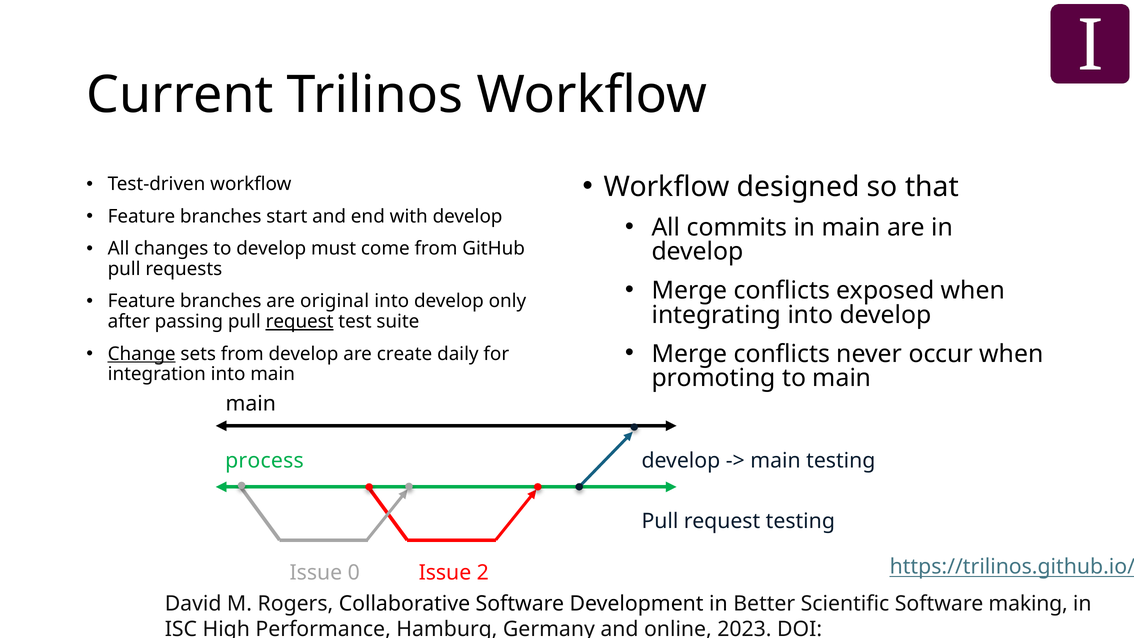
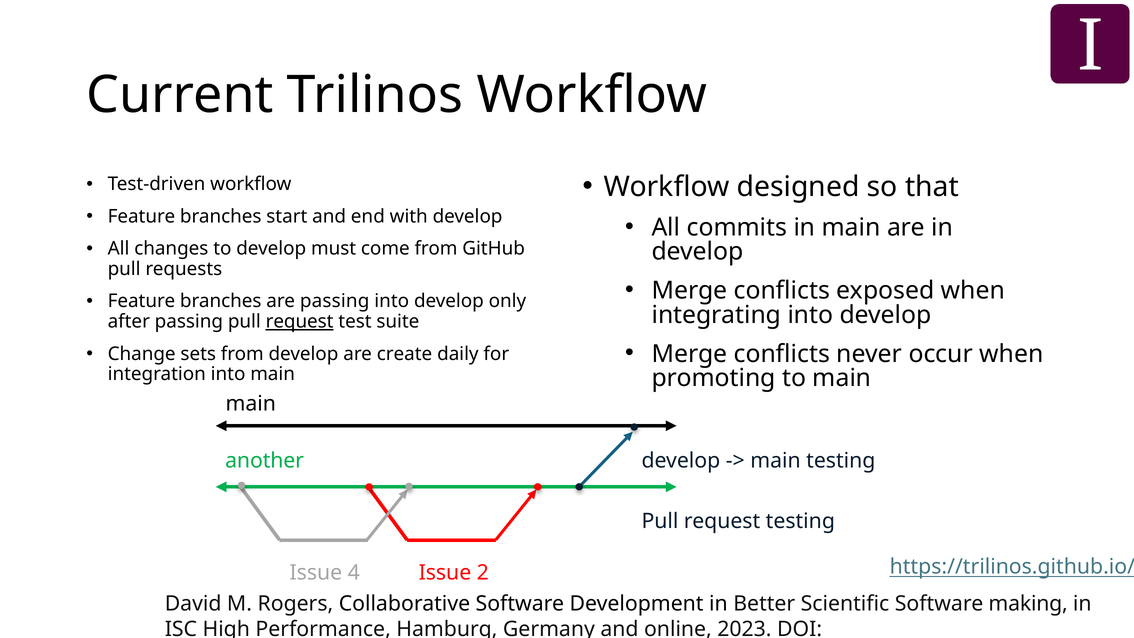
are original: original -> passing
Change underline: present -> none
process: process -> another
0: 0 -> 4
